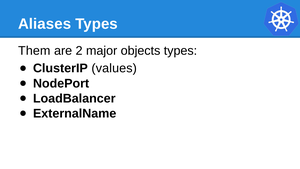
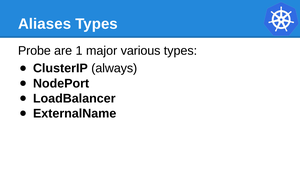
Them: Them -> Probe
2: 2 -> 1
objects: objects -> various
values: values -> always
